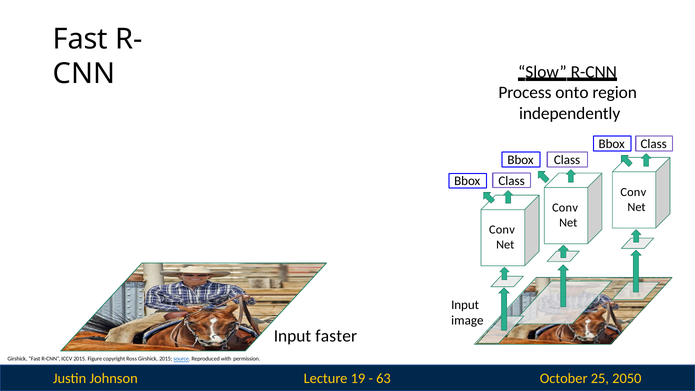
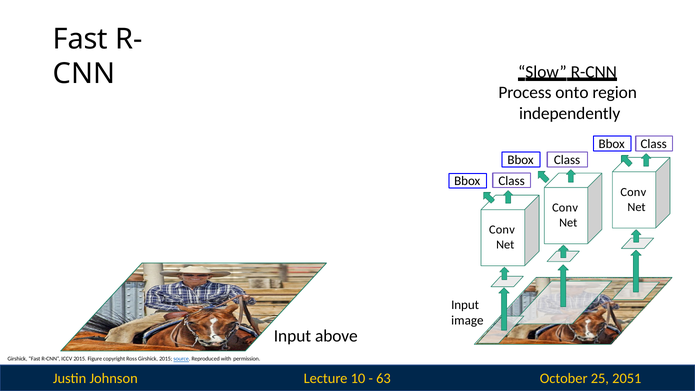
faster: faster -> above
19: 19 -> 10
2050: 2050 -> 2051
